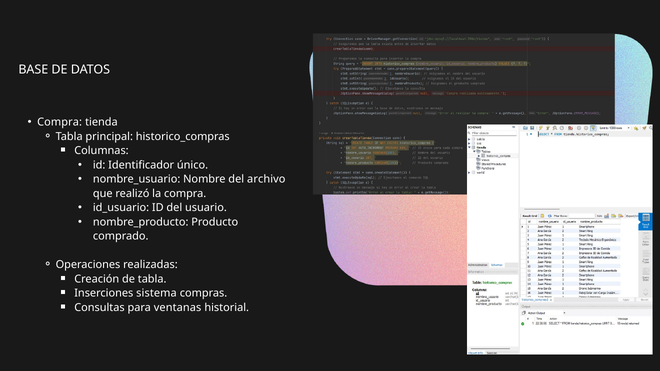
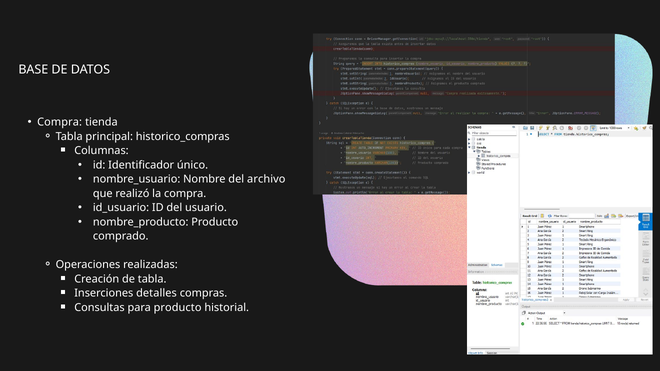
sistema: sistema -> detalles
para ventanas: ventanas -> producto
